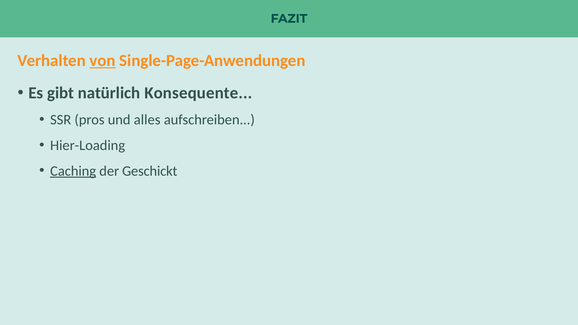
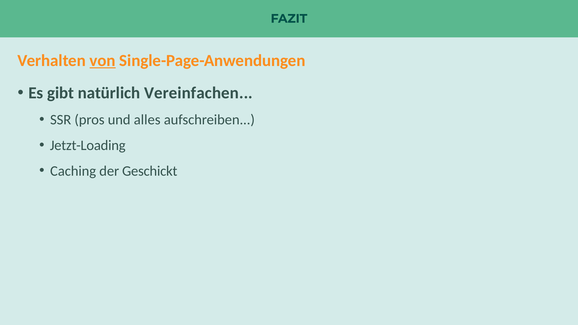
Konsequente: Konsequente -> Vereinfachen
Hier-Loading: Hier-Loading -> Jetzt-Loading
Caching underline: present -> none
